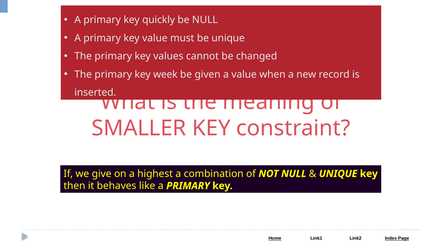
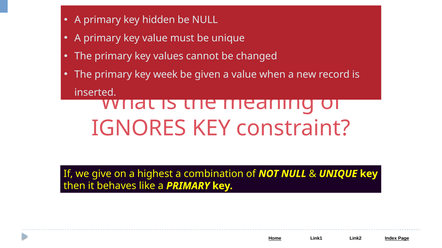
quickly: quickly -> hidden
SMALLER: SMALLER -> IGNORES
